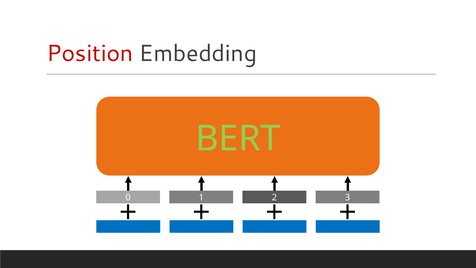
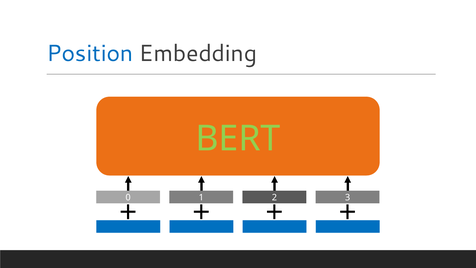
Position colour: red -> blue
